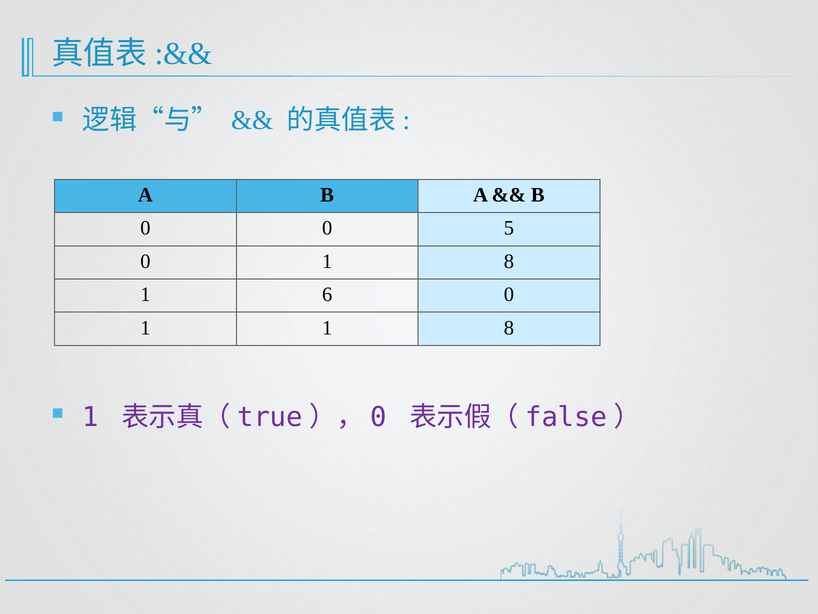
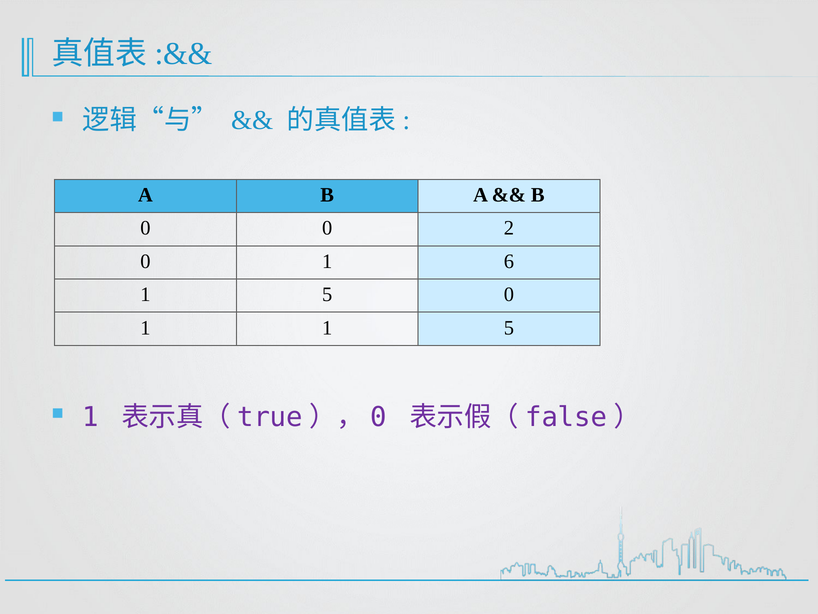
5: 5 -> 2
0 1 8: 8 -> 6
6 at (327, 294): 6 -> 5
1 1 8: 8 -> 5
